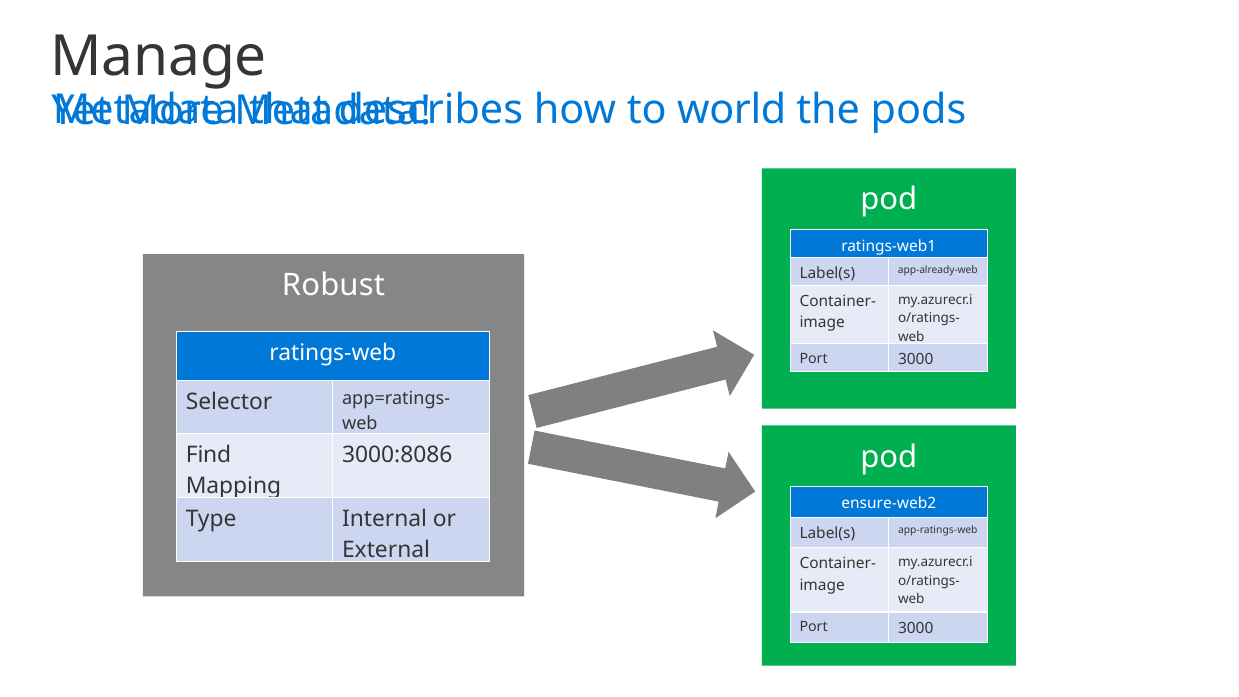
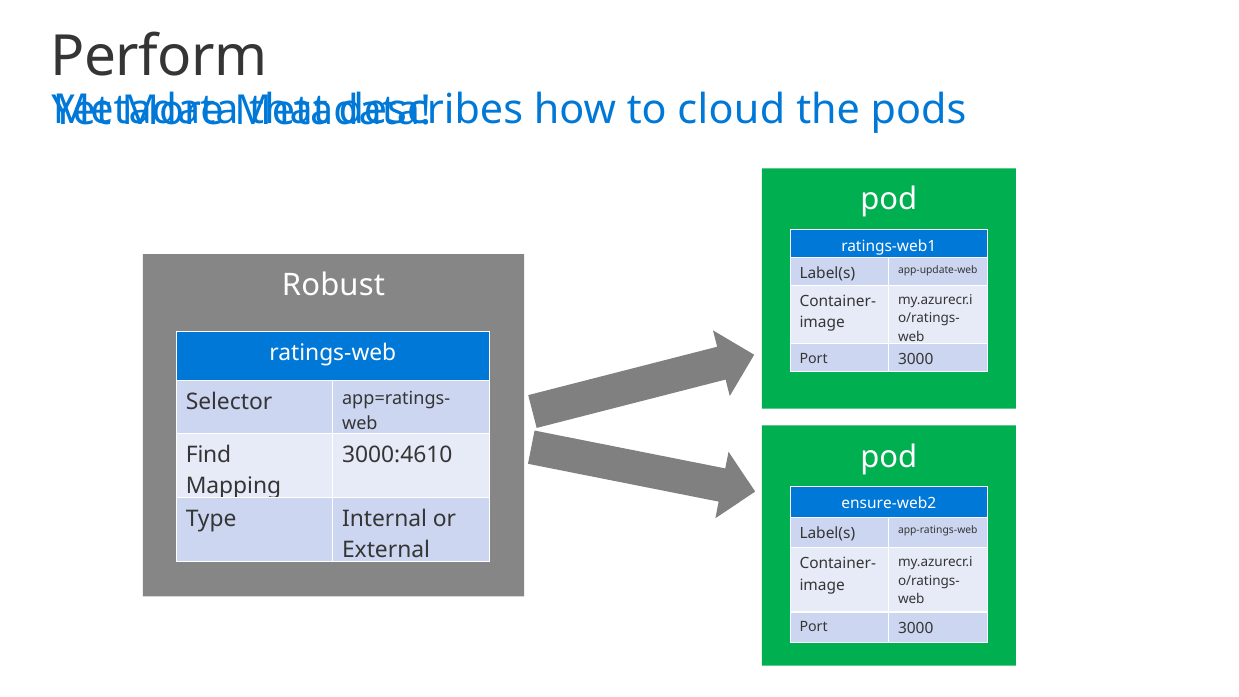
Manage: Manage -> Perform
world: world -> cloud
app-already-web: app-already-web -> app-update-web
3000:8086: 3000:8086 -> 3000:4610
